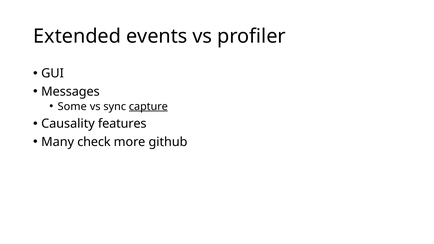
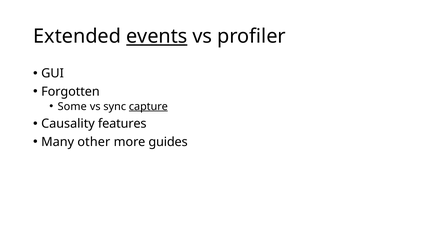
events underline: none -> present
Messages: Messages -> Forgotten
check: check -> other
github: github -> guides
